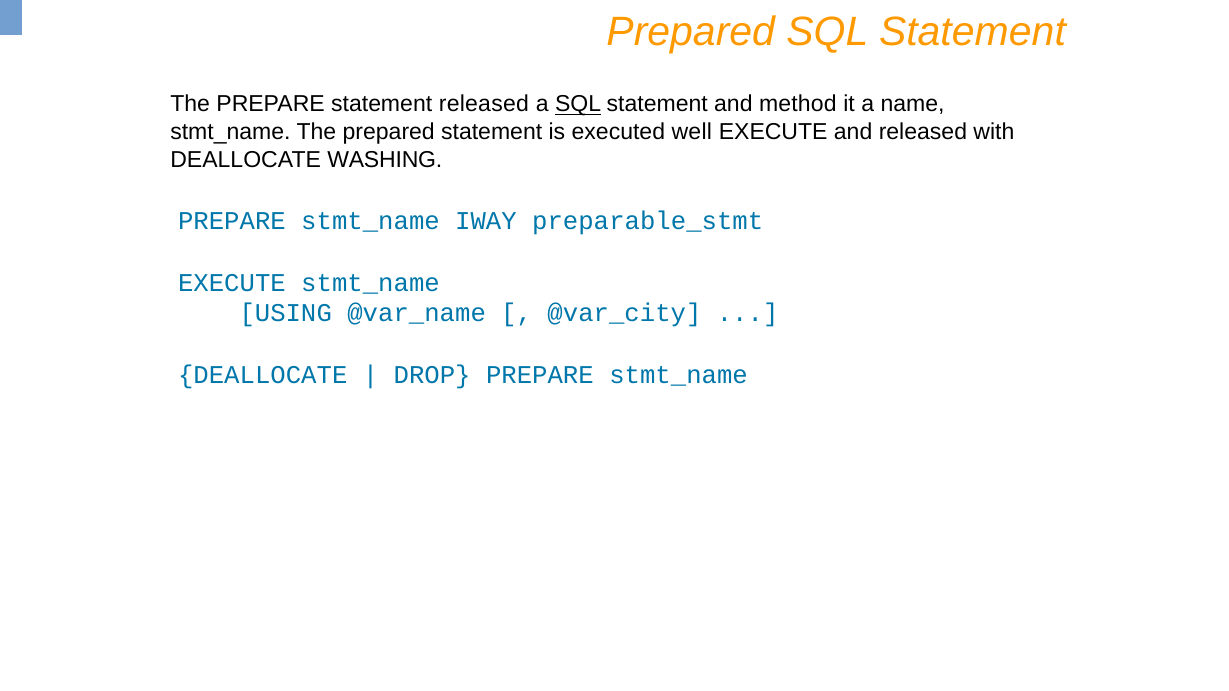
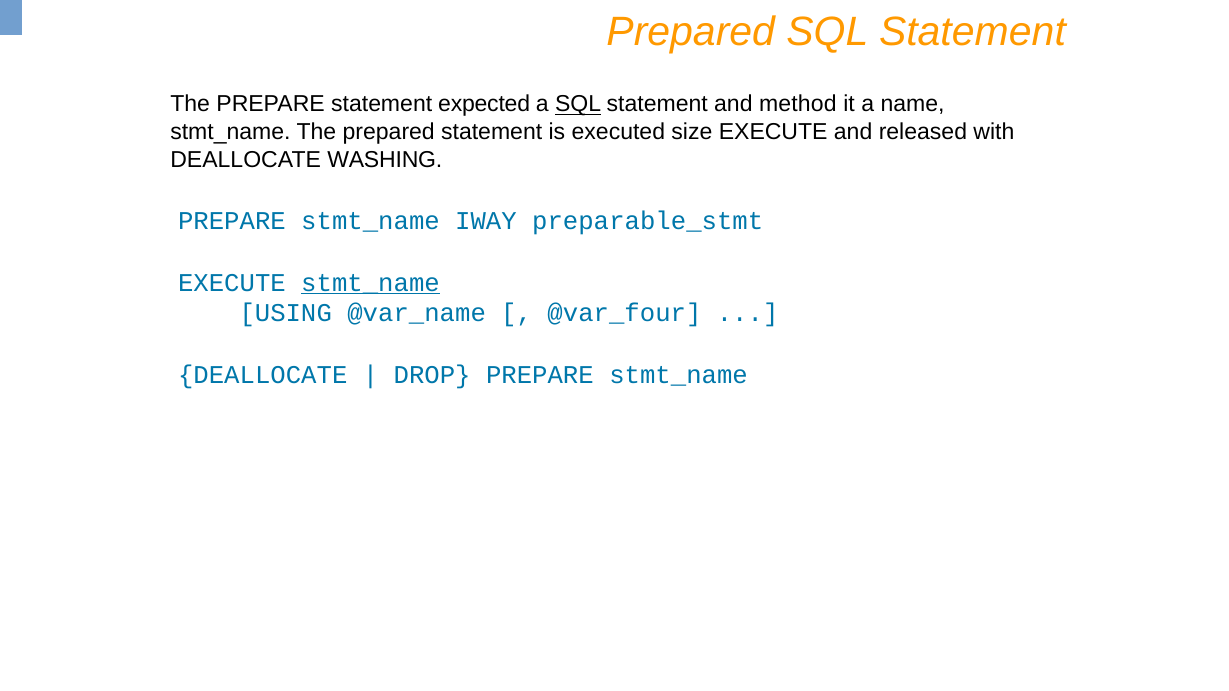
statement released: released -> expected
well: well -> size
stmt_name at (370, 283) underline: none -> present
@var_city: @var_city -> @var_four
